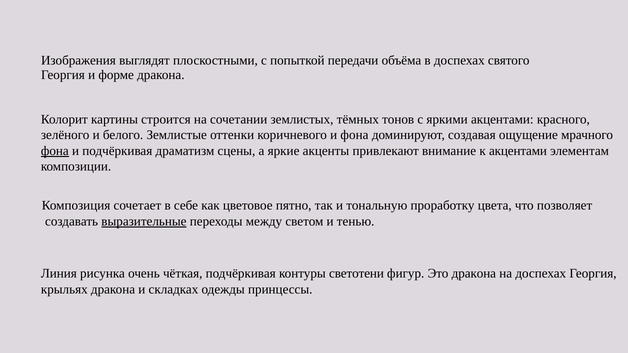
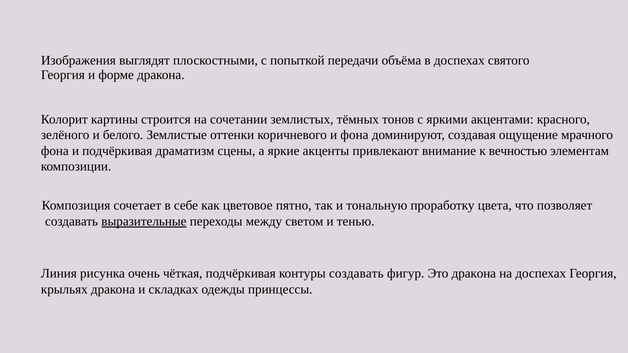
фона at (55, 151) underline: present -> none
к акцентами: акцентами -> вечностью
контуры светотени: светотени -> создавать
